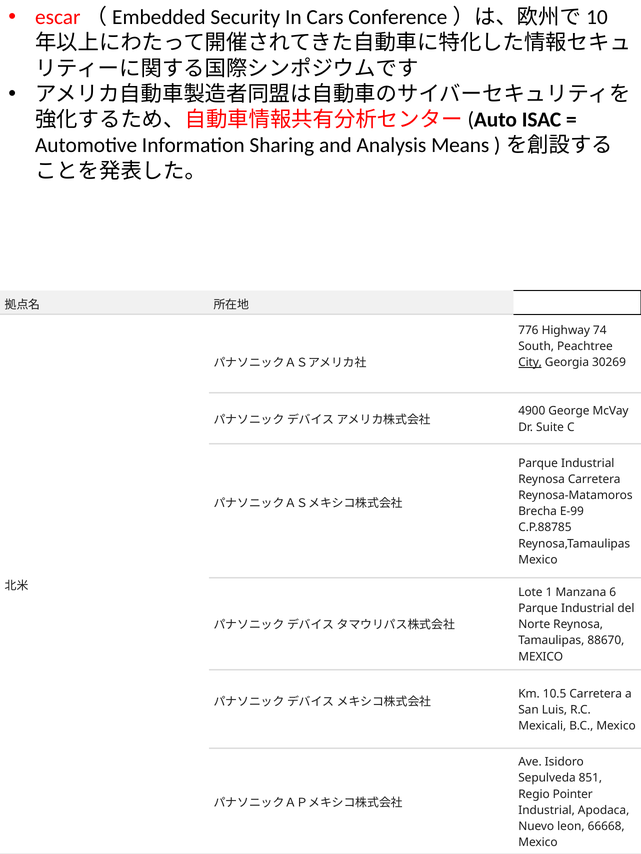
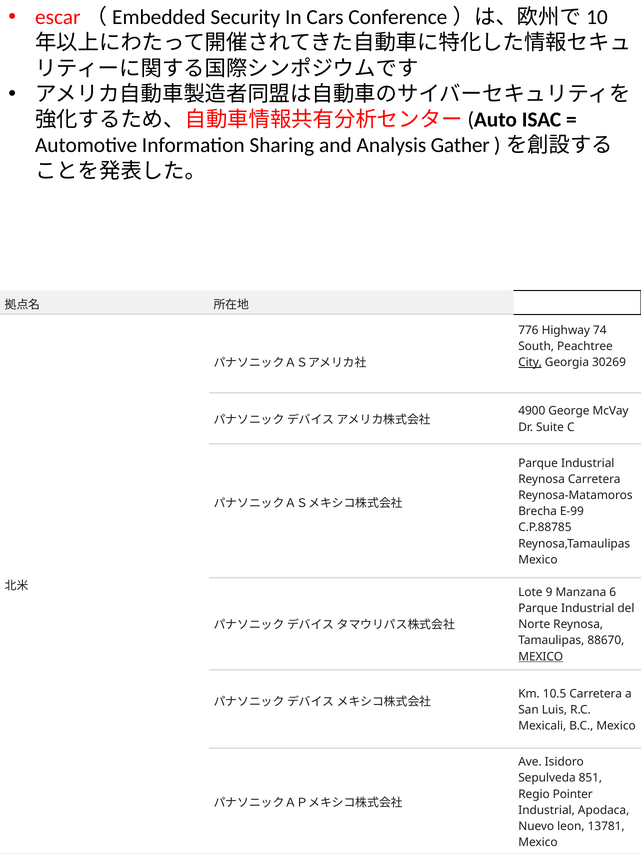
Means: Means -> Gather
1: 1 -> 9
MEXICO at (541, 657) underline: none -> present
66668: 66668 -> 13781
